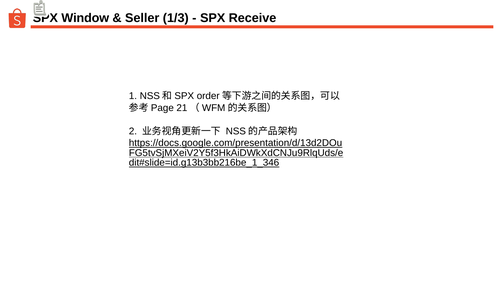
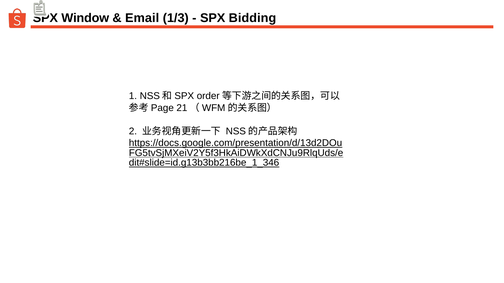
Seller: Seller -> Email
Receive: Receive -> Bidding
